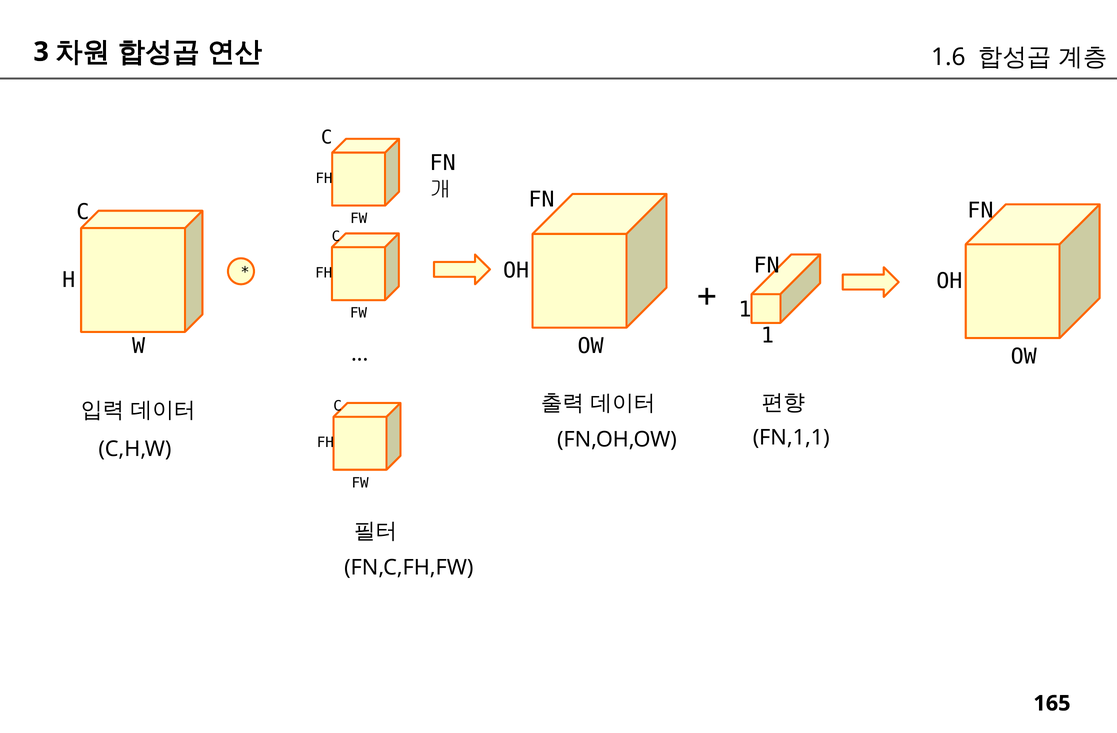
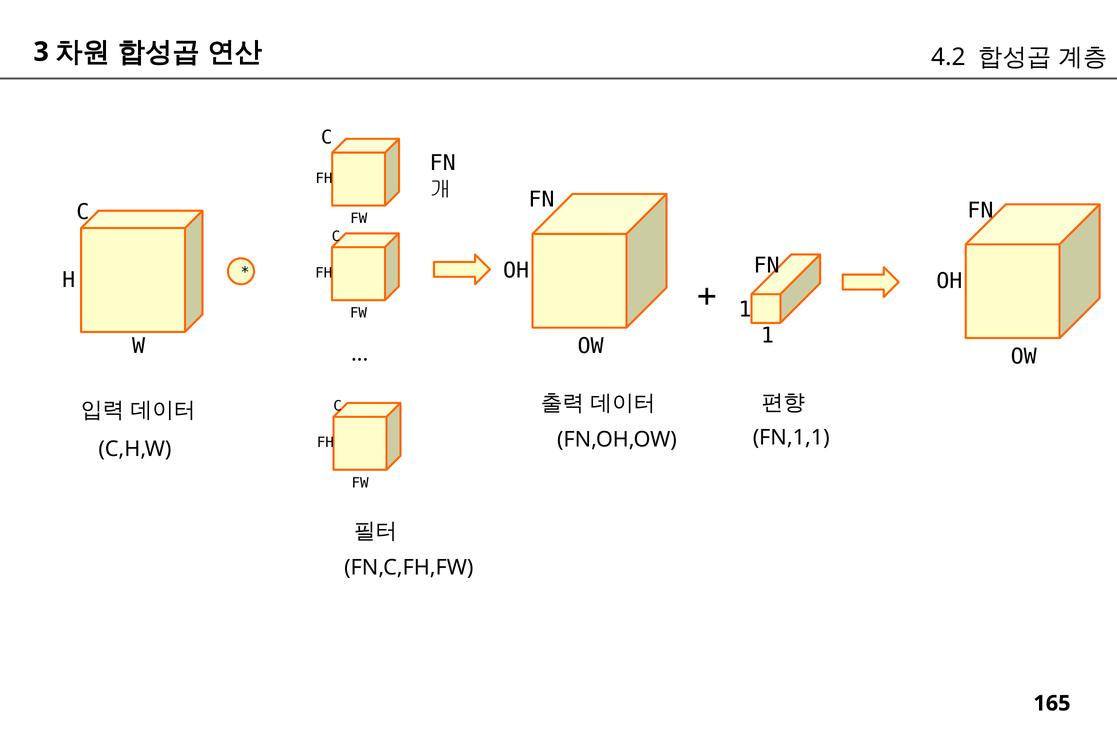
1.6: 1.6 -> 4.2
